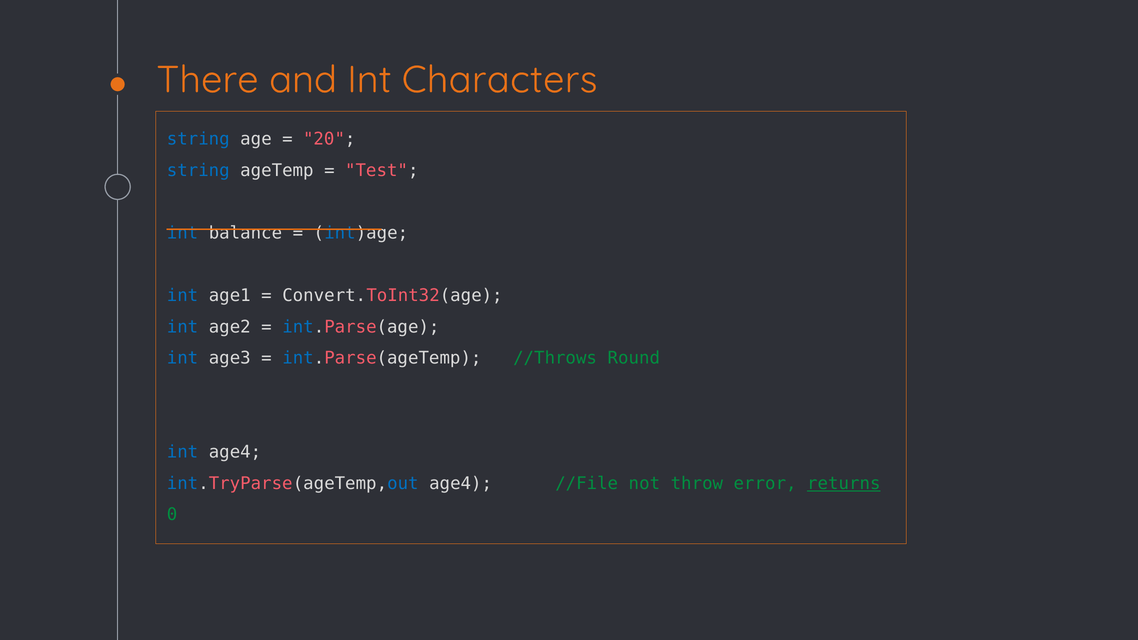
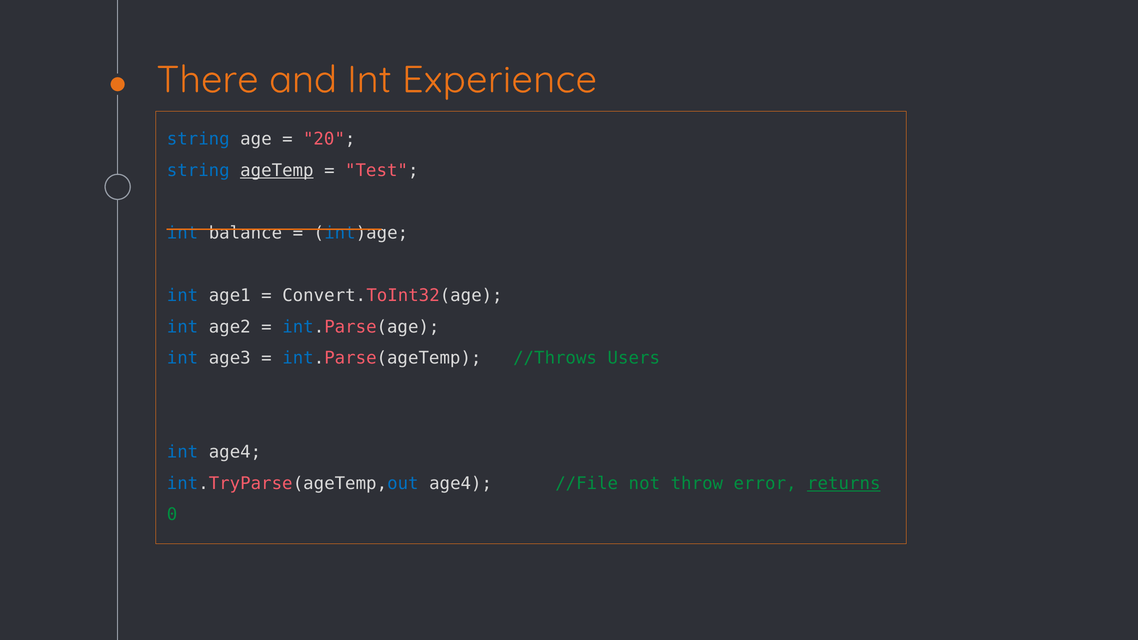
Characters: Characters -> Experience
ageTemp underline: none -> present
Round: Round -> Users
